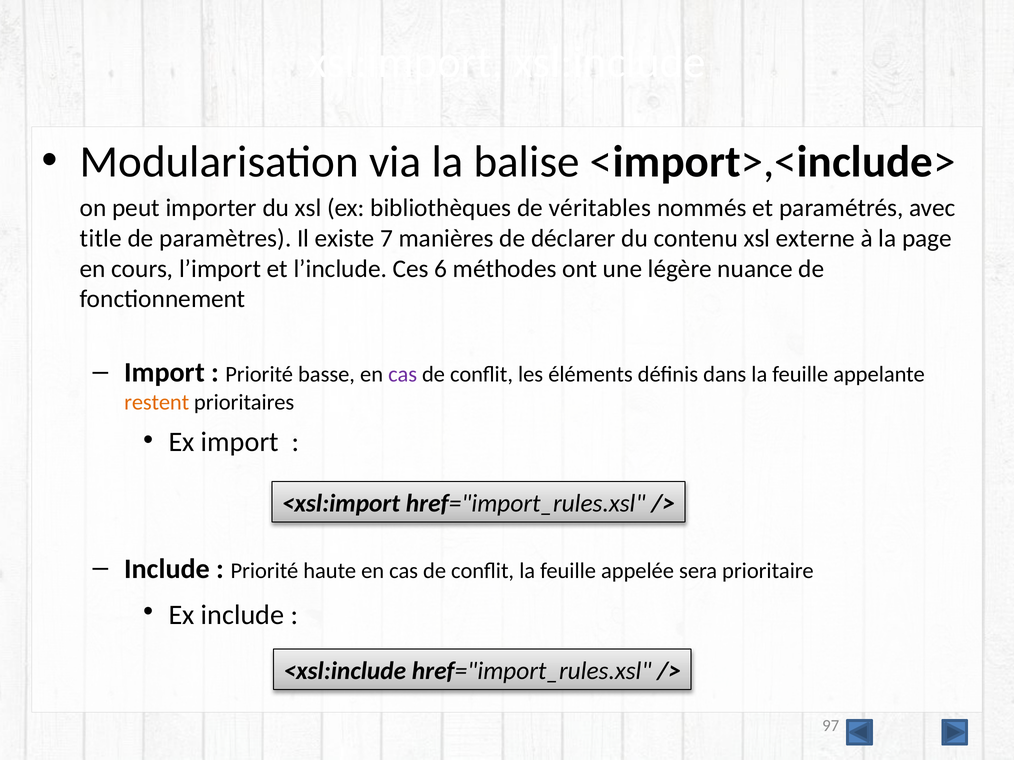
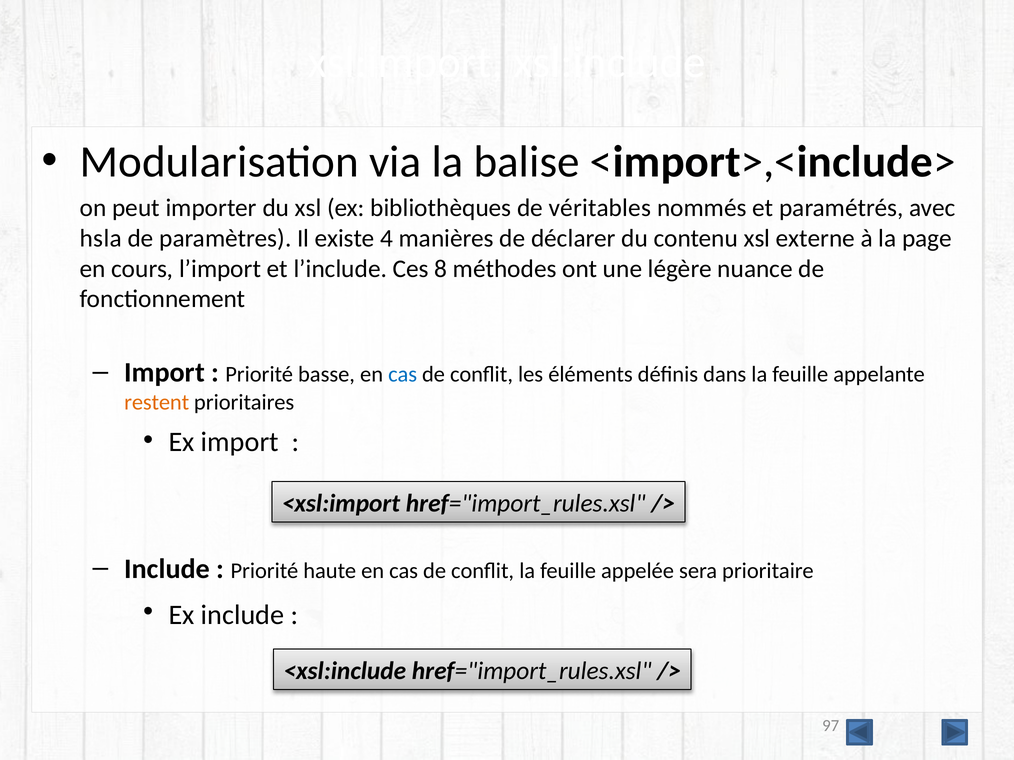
title: title -> hsla
7: 7 -> 4
6: 6 -> 8
cas at (403, 375) colour: purple -> blue
